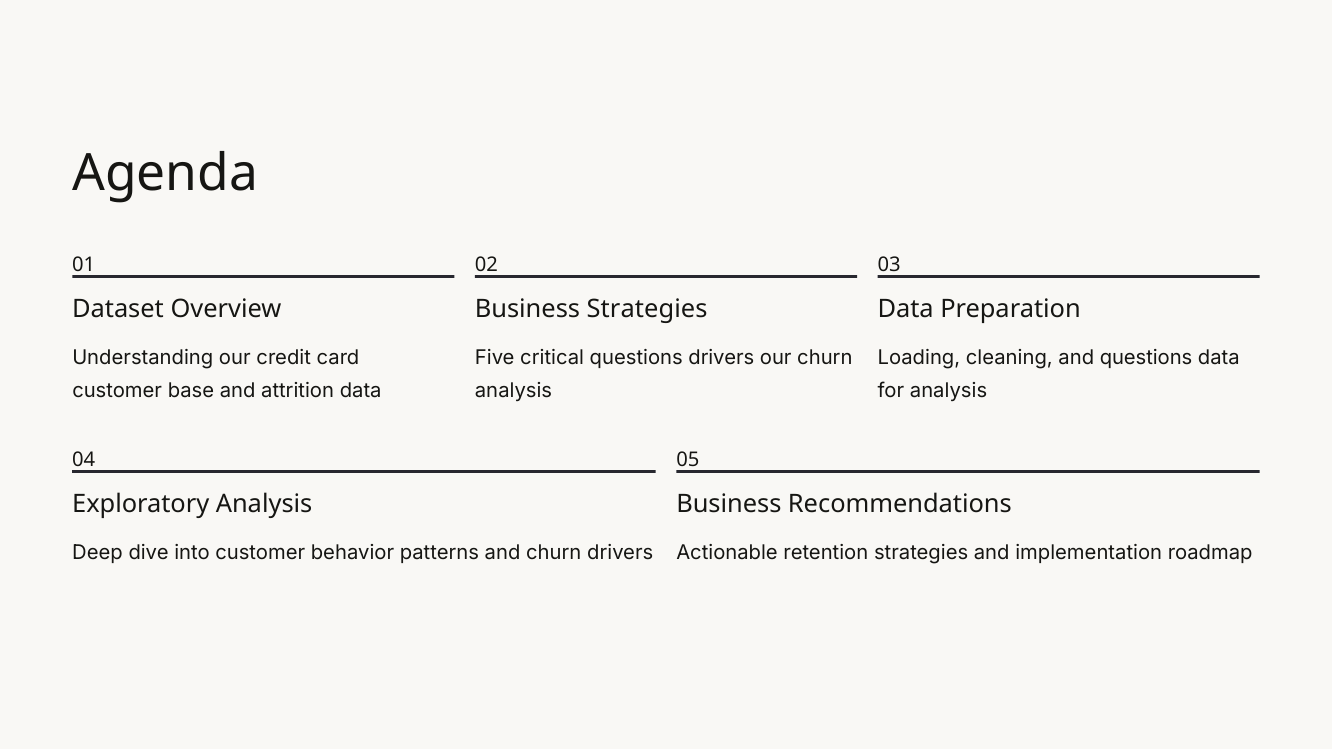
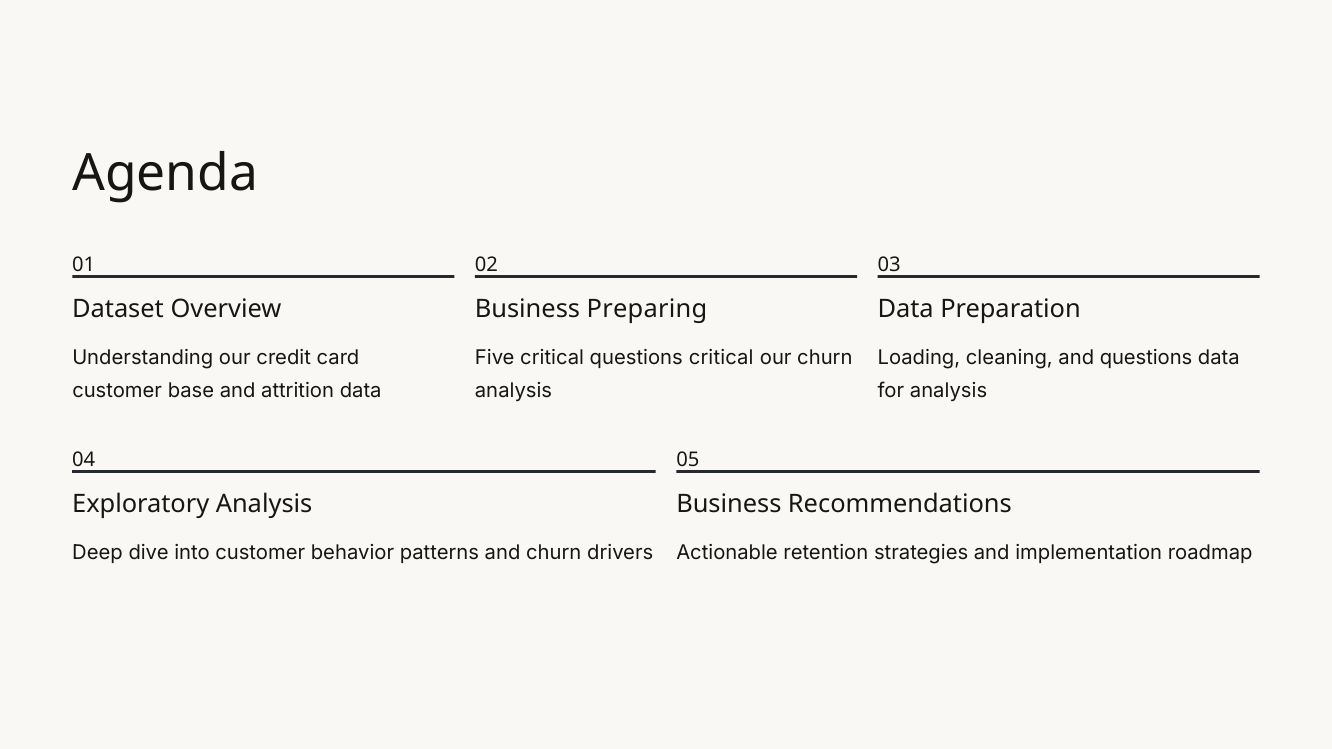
Business Strategies: Strategies -> Preparing
questions drivers: drivers -> critical
